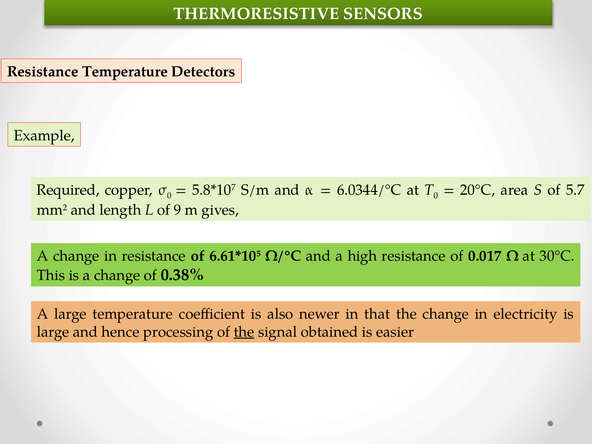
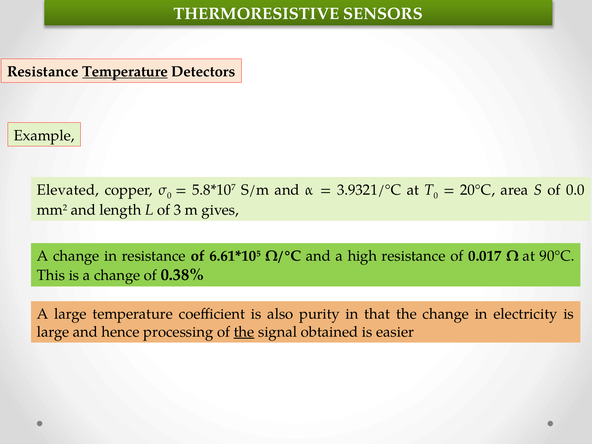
Temperature at (125, 72) underline: none -> present
Required: Required -> Elevated
6.0344/°C: 6.0344/°C -> 3.9321/°C
5.7: 5.7 -> 0.0
9: 9 -> 3
30°C: 30°C -> 90°C
newer: newer -> purity
